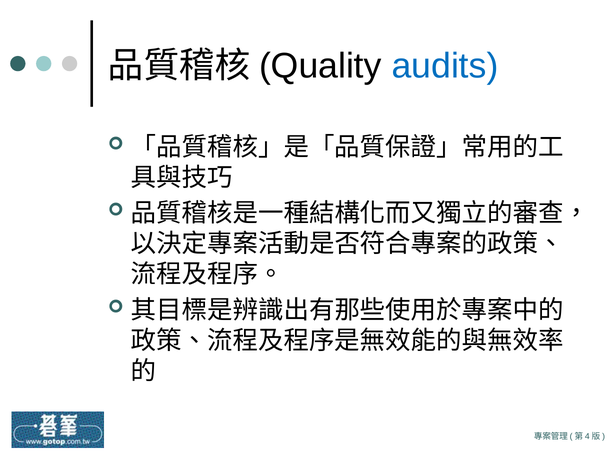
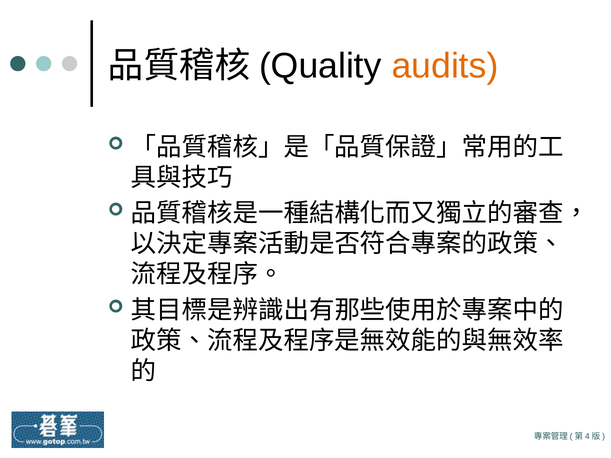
audits colour: blue -> orange
